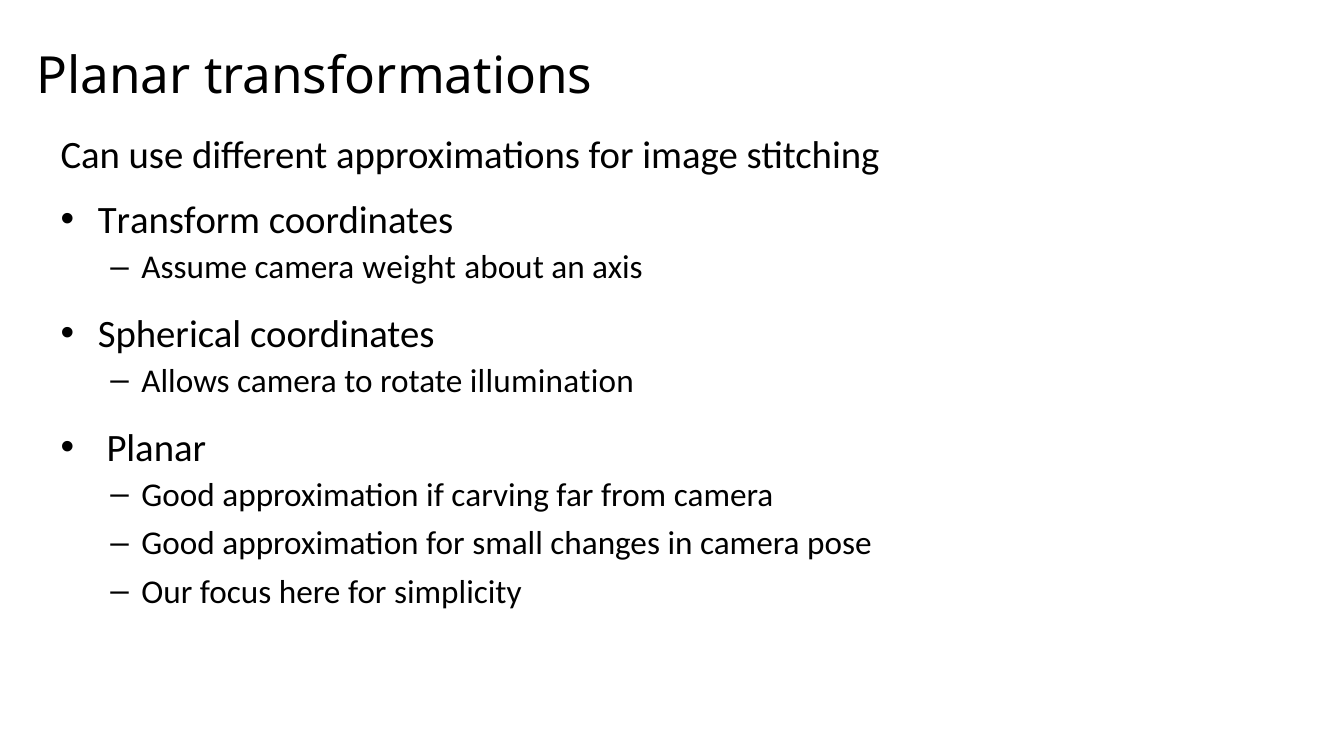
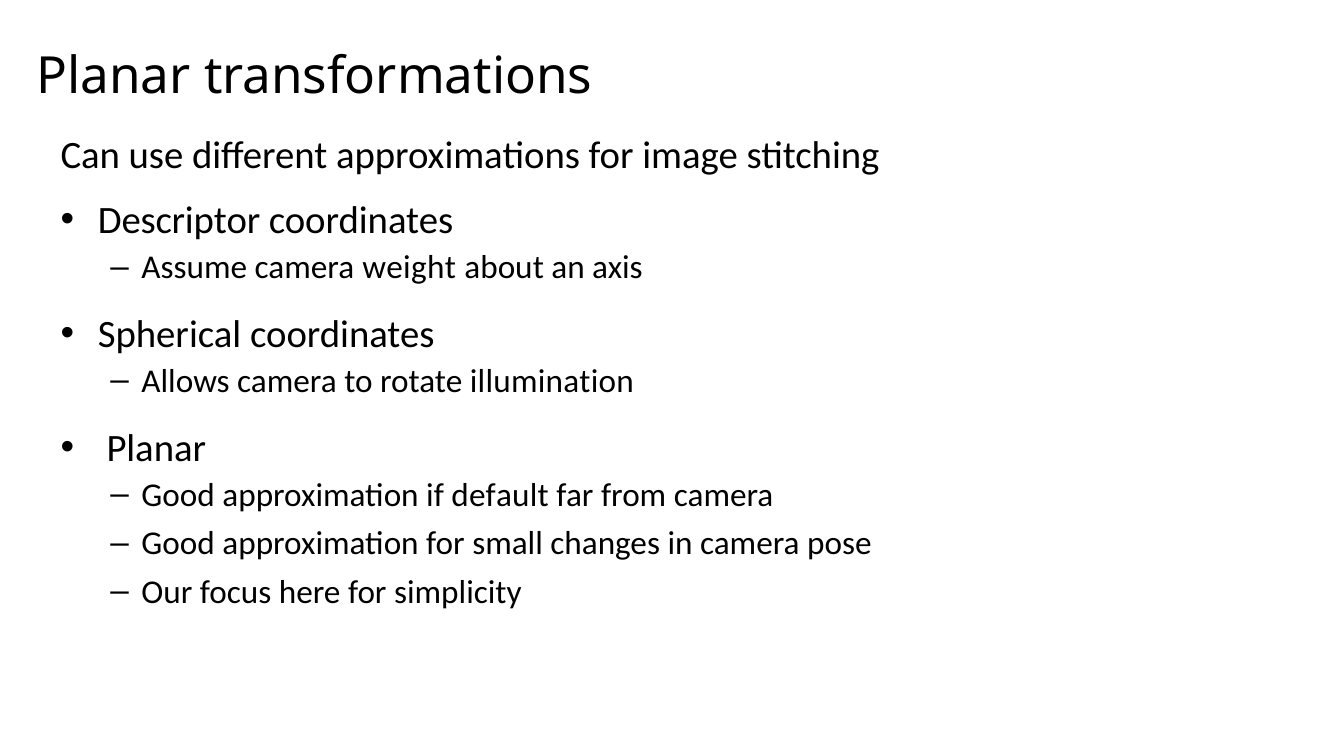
Transform: Transform -> Descriptor
carving: carving -> default
